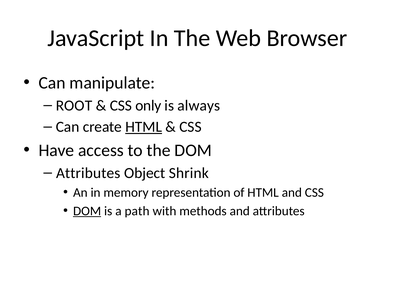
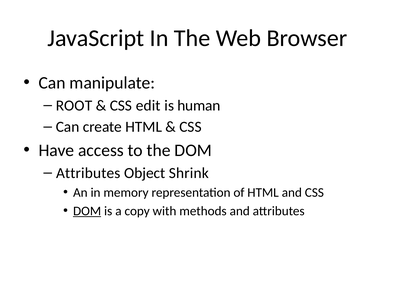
only: only -> edit
always: always -> human
HTML at (144, 127) underline: present -> none
path: path -> copy
